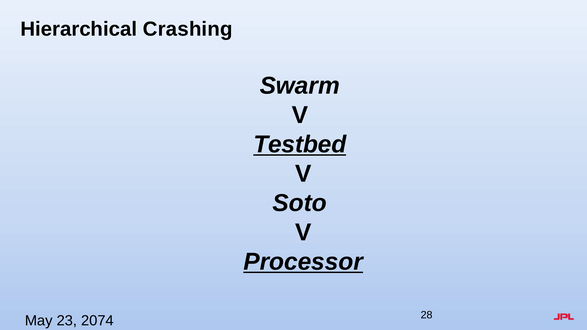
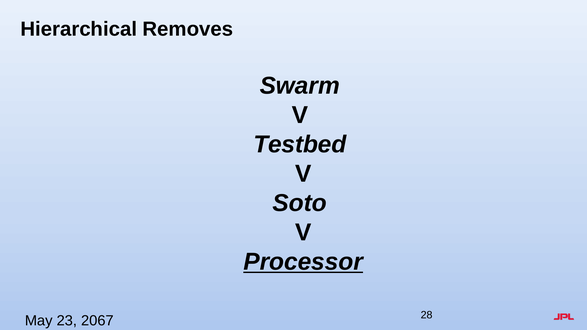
Crashing: Crashing -> Removes
Testbed underline: present -> none
2074: 2074 -> 2067
